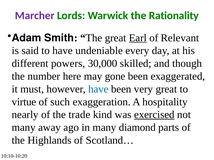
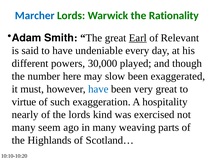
Marcher colour: purple -> blue
skilled: skilled -> played
gone: gone -> slow
the trade: trade -> lords
exercised underline: present -> none
away: away -> seem
diamond: diamond -> weaving
